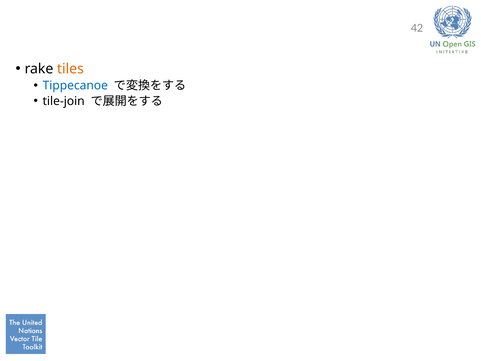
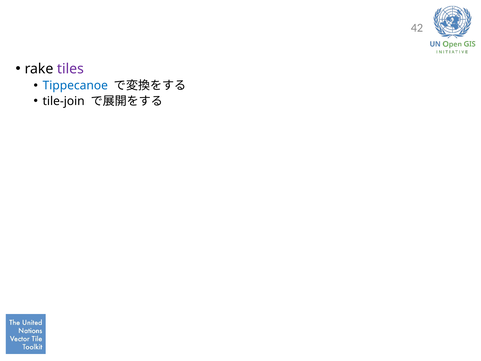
tiles colour: orange -> purple
